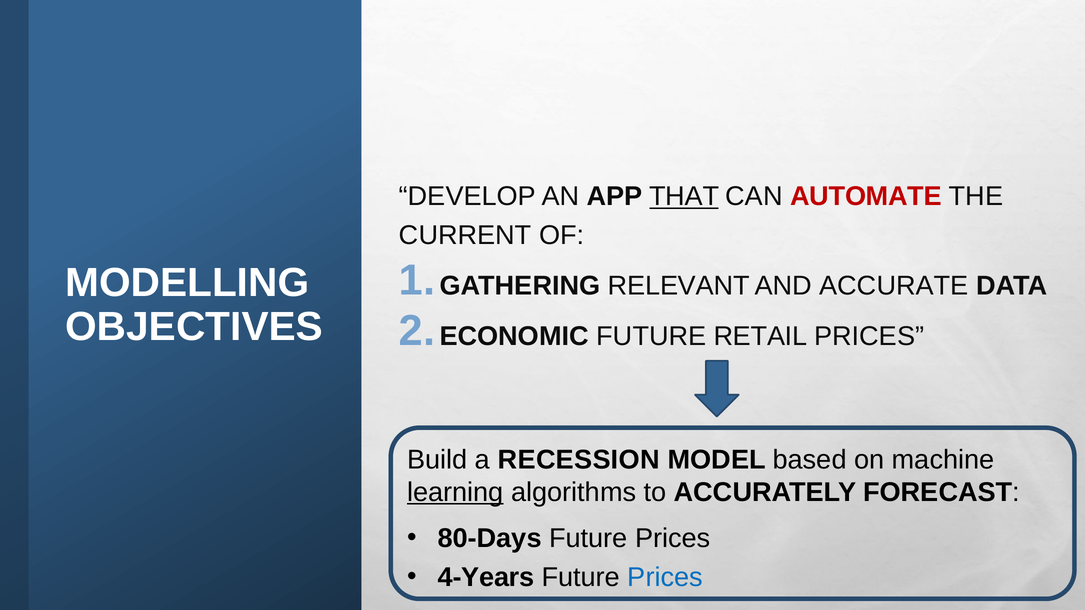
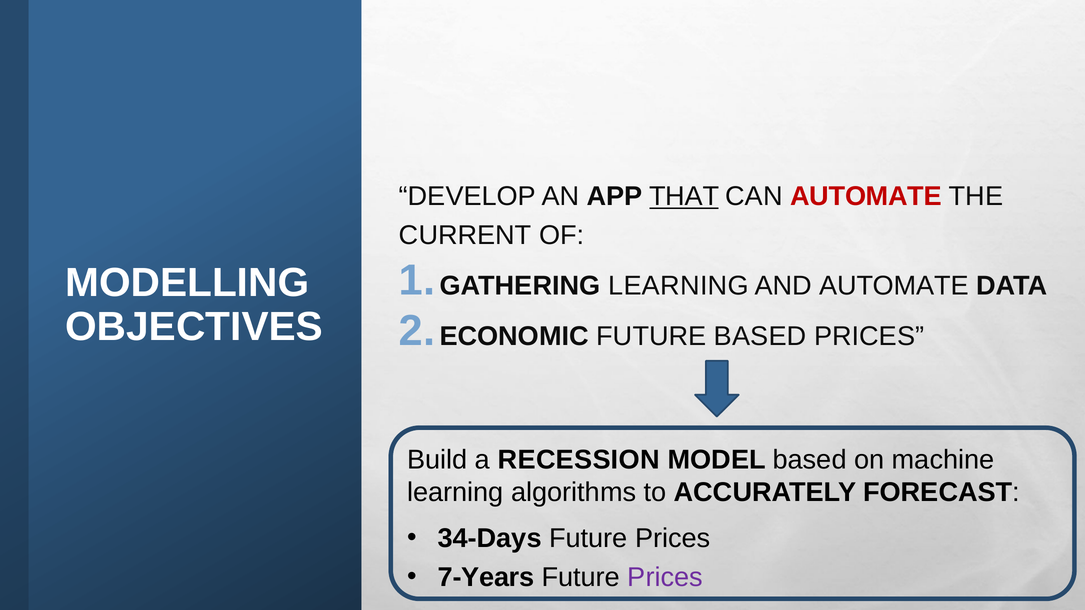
GATHERING RELEVANT: RELEVANT -> LEARNING
AND ACCURATE: ACCURATE -> AUTOMATE
FUTURE RETAIL: RETAIL -> BASED
learning at (455, 492) underline: present -> none
80-Days: 80-Days -> 34-Days
4-Years: 4-Years -> 7-Years
Prices at (665, 578) colour: blue -> purple
